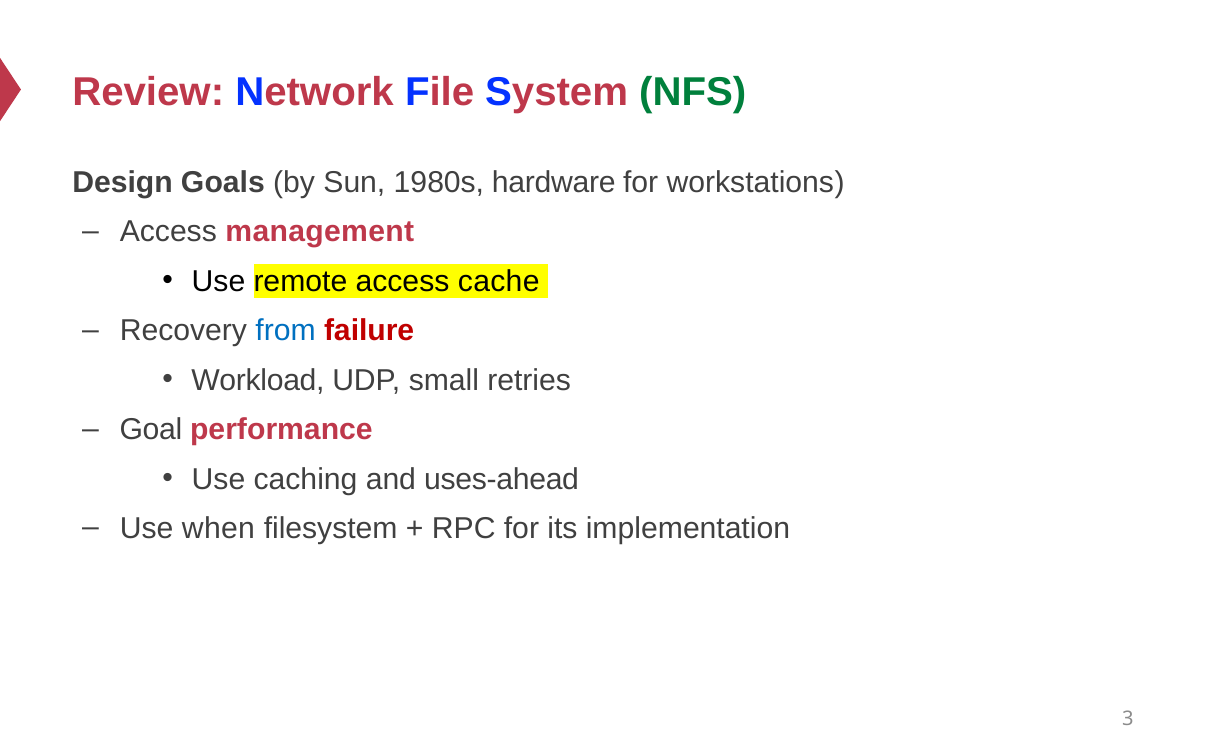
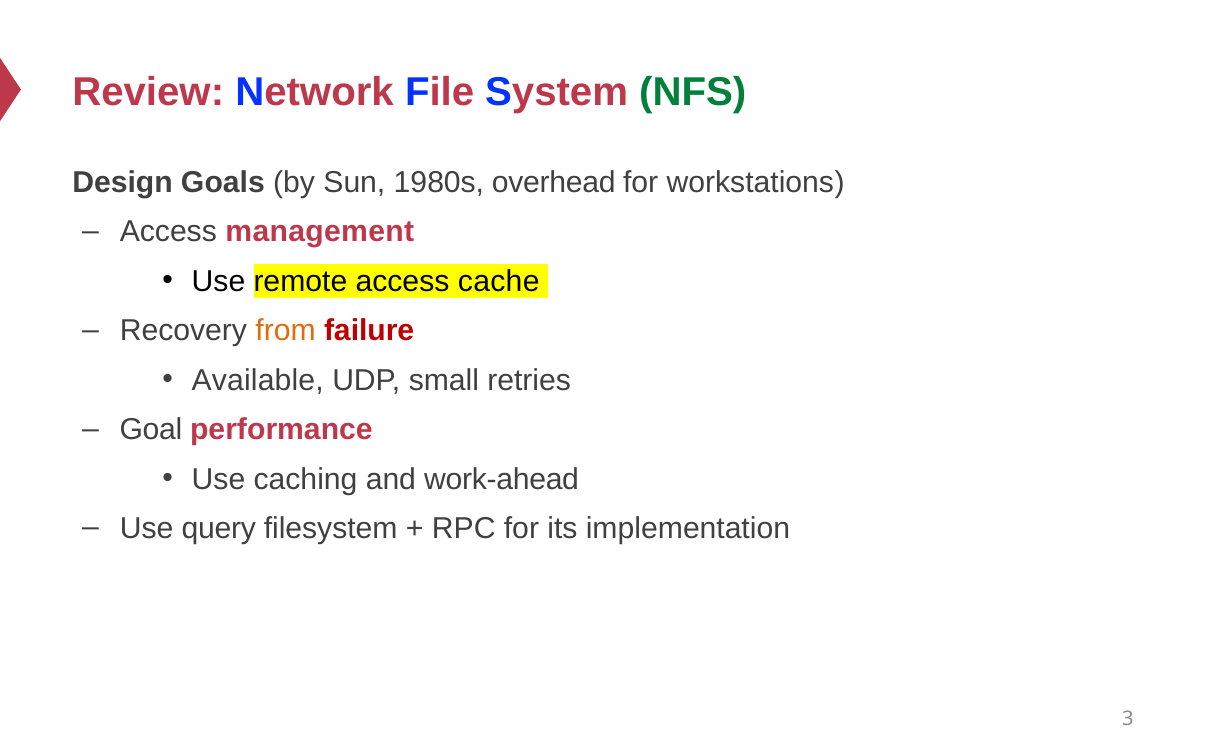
hardware: hardware -> overhead
from colour: blue -> orange
Workload: Workload -> Available
uses-ahead: uses-ahead -> work-ahead
when: when -> query
